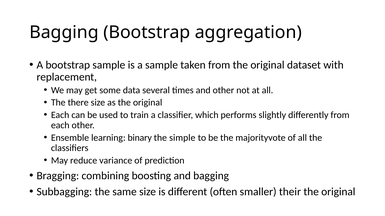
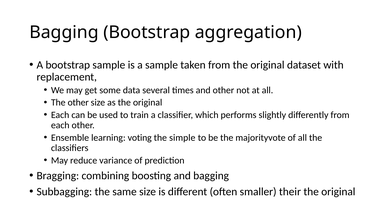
The there: there -> other
binary: binary -> voting
